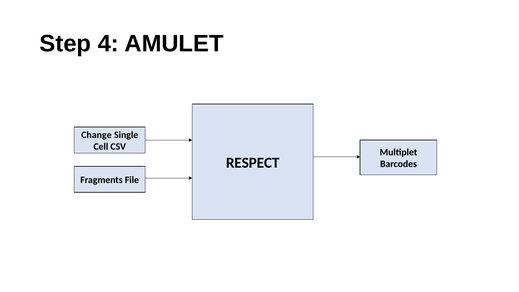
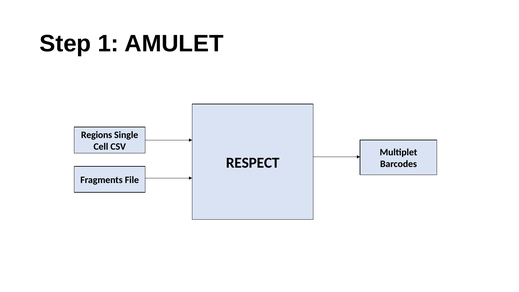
4: 4 -> 1
Change: Change -> Regions
